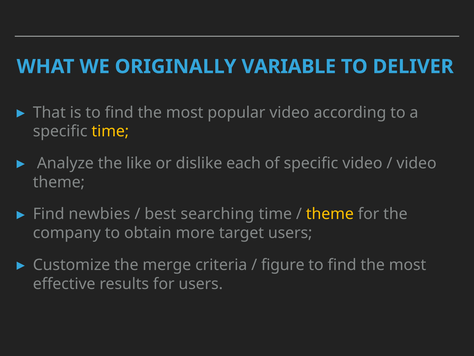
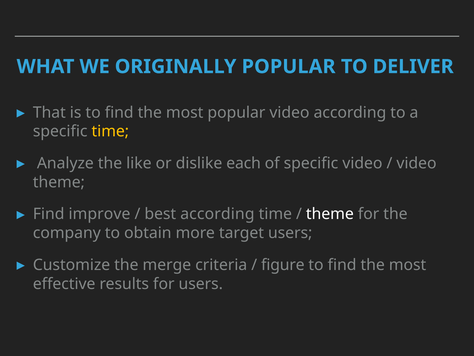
ORIGINALLY VARIABLE: VARIABLE -> POPULAR
newbies: newbies -> improve
best searching: searching -> according
theme at (330, 214) colour: yellow -> white
